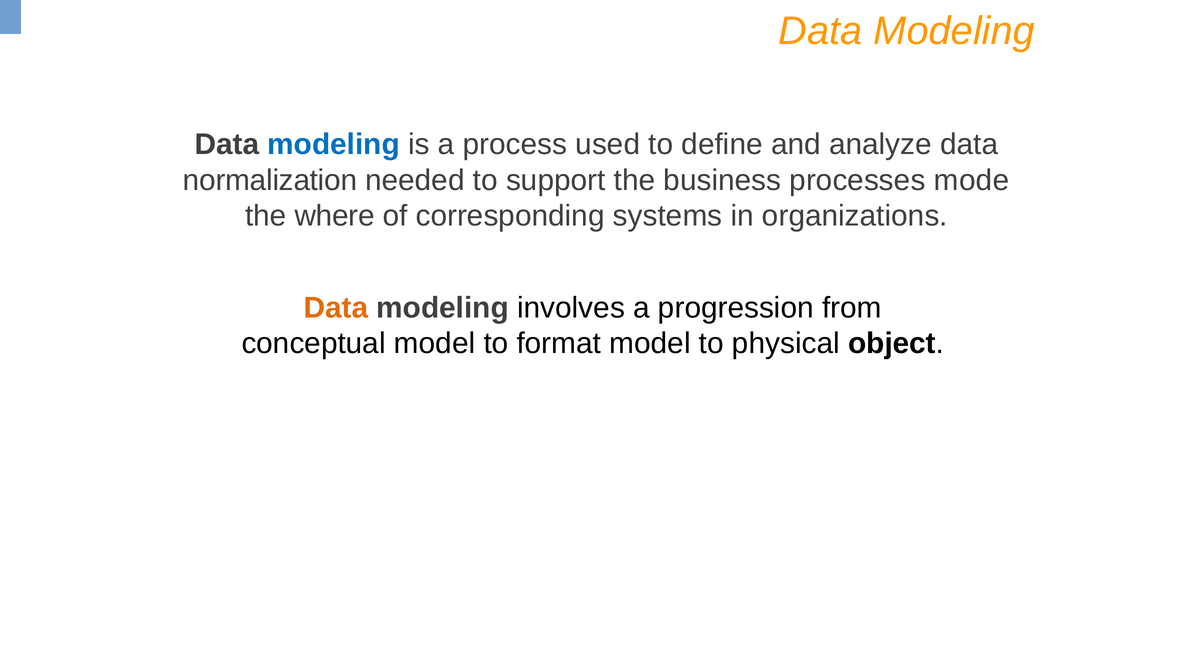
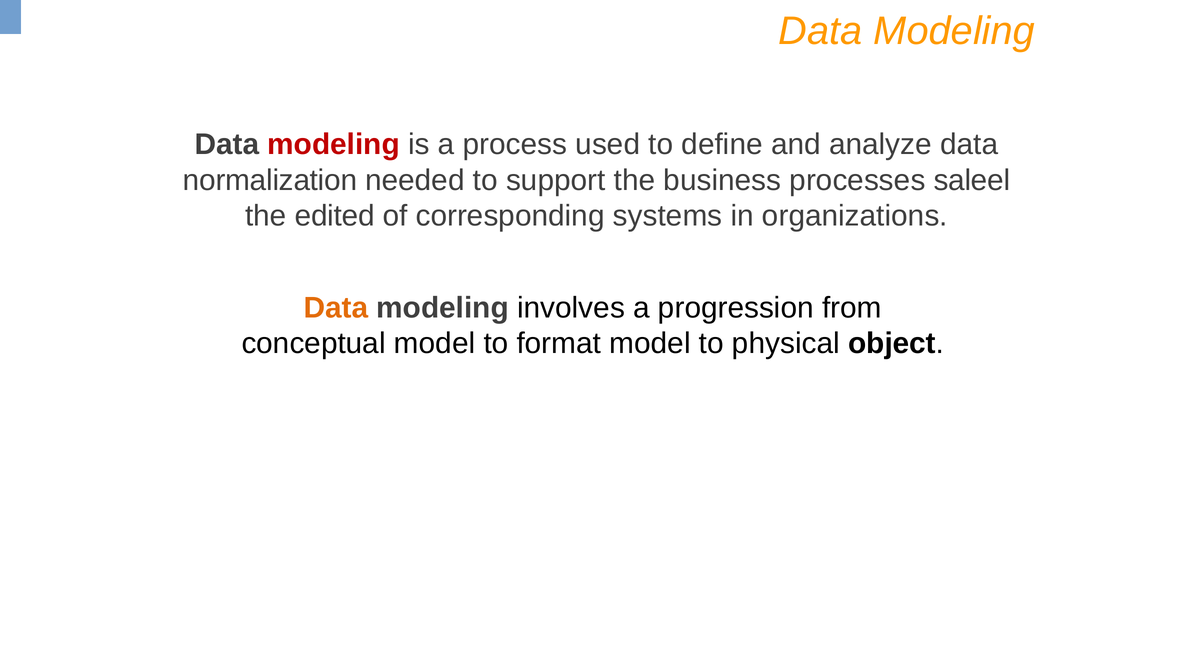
modeling at (334, 145) colour: blue -> red
mode: mode -> saleel
where: where -> edited
